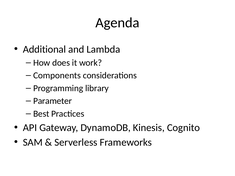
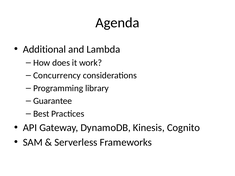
Components: Components -> Concurrency
Parameter: Parameter -> Guarantee
